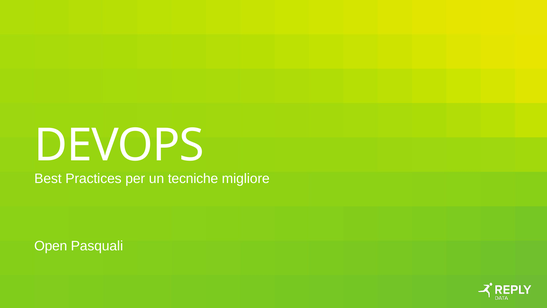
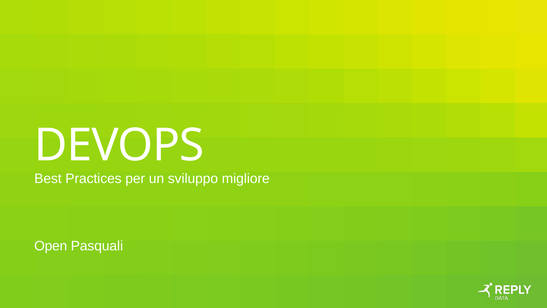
tecniche: tecniche -> sviluppo
